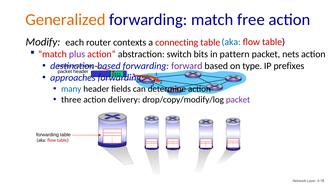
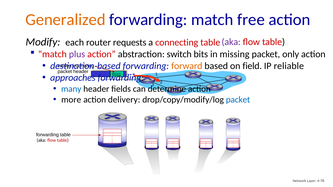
contexts: contexts -> requests
aka at (231, 42) colour: blue -> purple
pattern: pattern -> missing
nets: nets -> only
forward colour: purple -> orange
type: type -> field
prefixes: prefixes -> reliable
three: three -> more
packet at (238, 100) colour: purple -> blue
